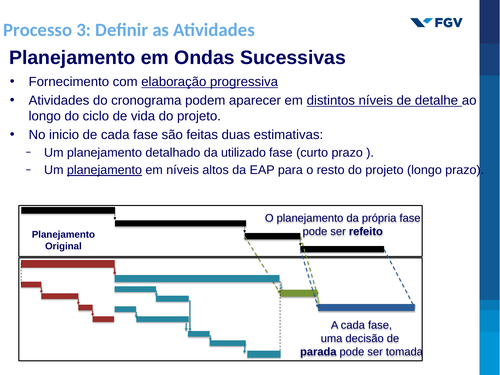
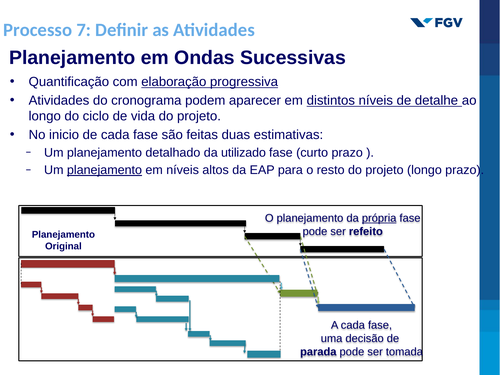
3: 3 -> 7
Fornecimento: Fornecimento -> Quantificação
própria underline: none -> present
